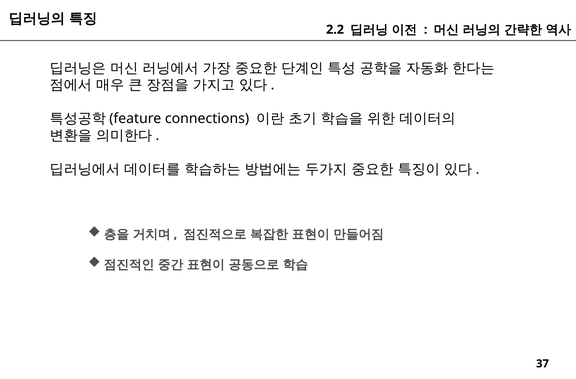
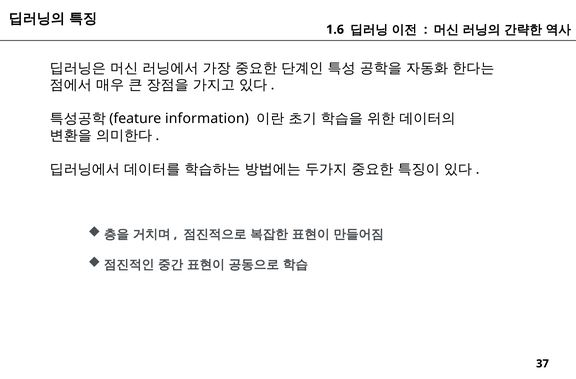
2.2: 2.2 -> 1.6
connections: connections -> information
